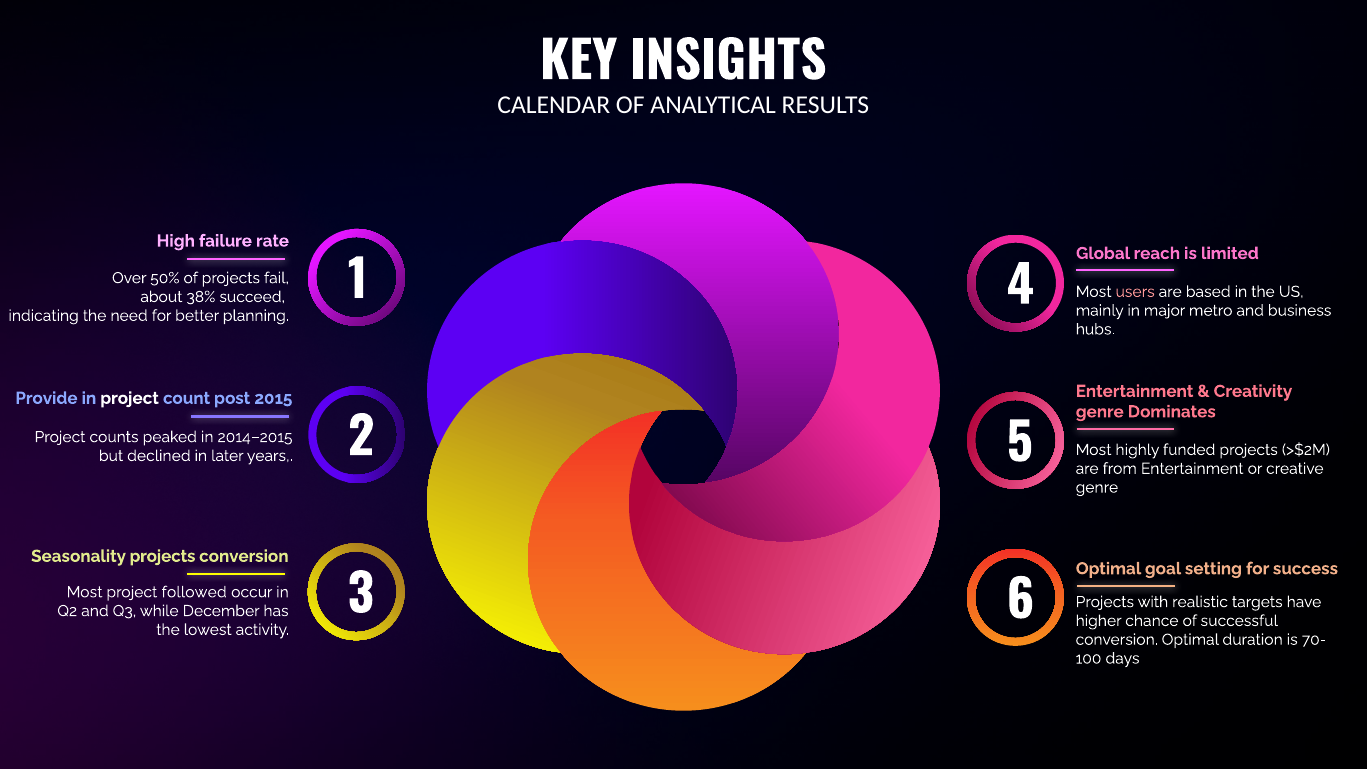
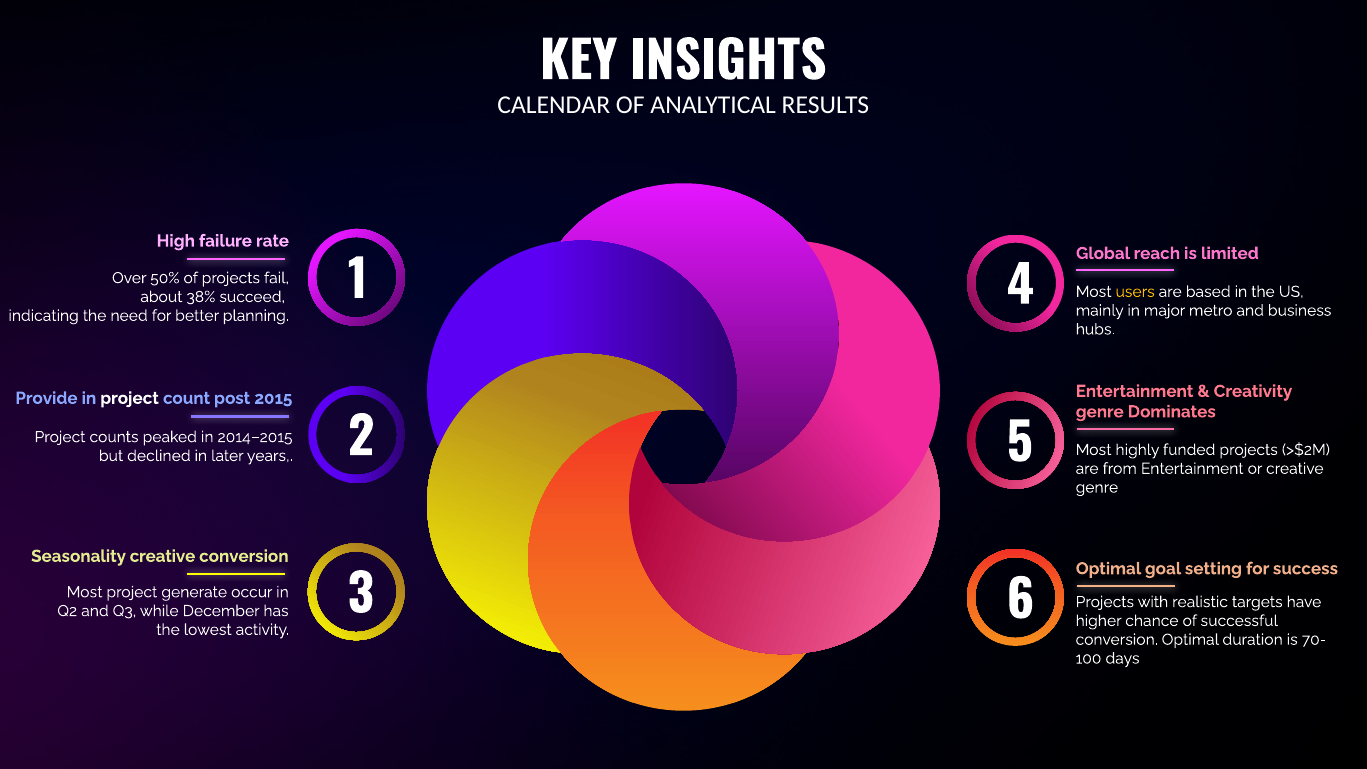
users colour: pink -> yellow
Seasonality projects: projects -> creative
followed: followed -> generate
